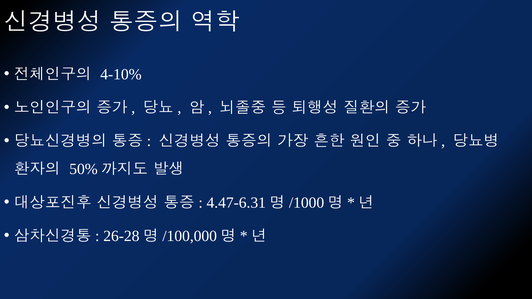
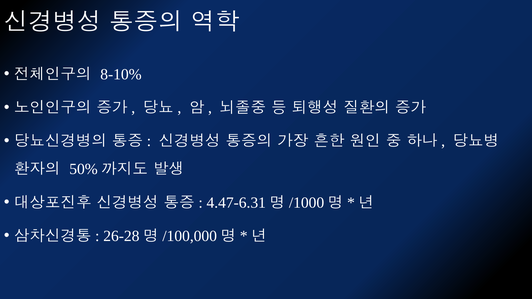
4-10%: 4-10% -> 8-10%
